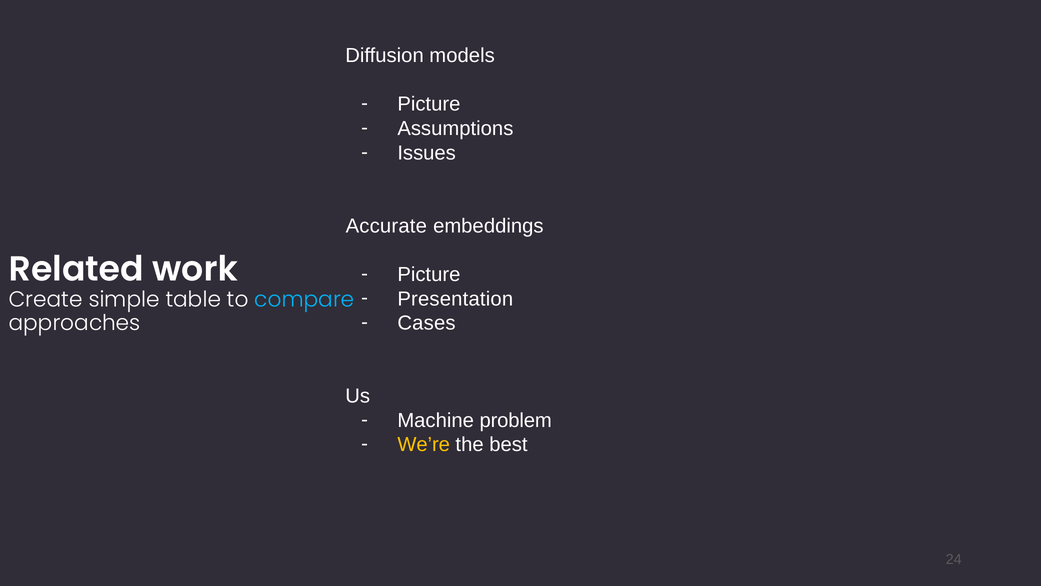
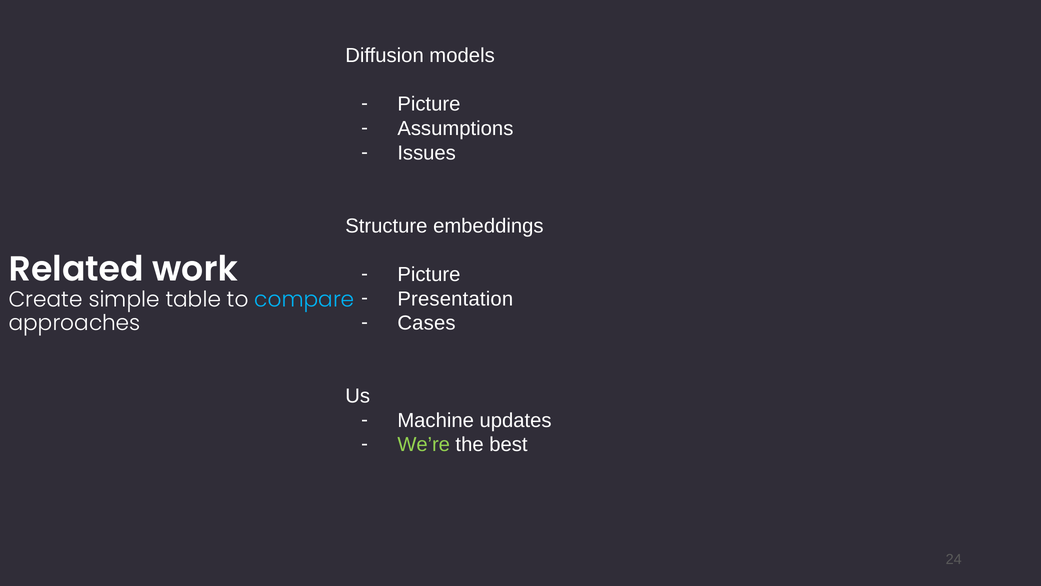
Accurate: Accurate -> Structure
problem: problem -> updates
We’re colour: yellow -> light green
